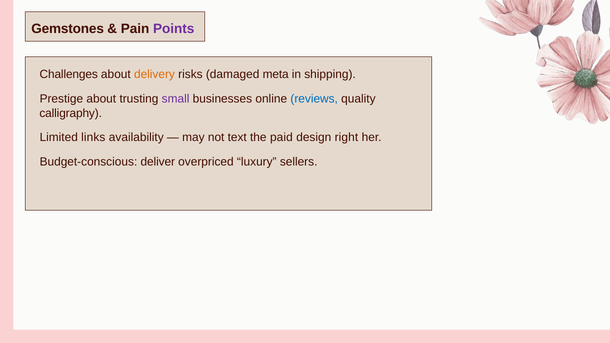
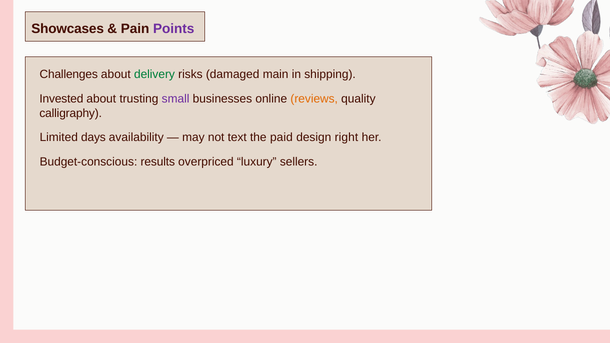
Gemstones: Gemstones -> Showcases
delivery colour: orange -> green
meta: meta -> main
Prestige: Prestige -> Invested
reviews colour: blue -> orange
links: links -> days
deliver: deliver -> results
